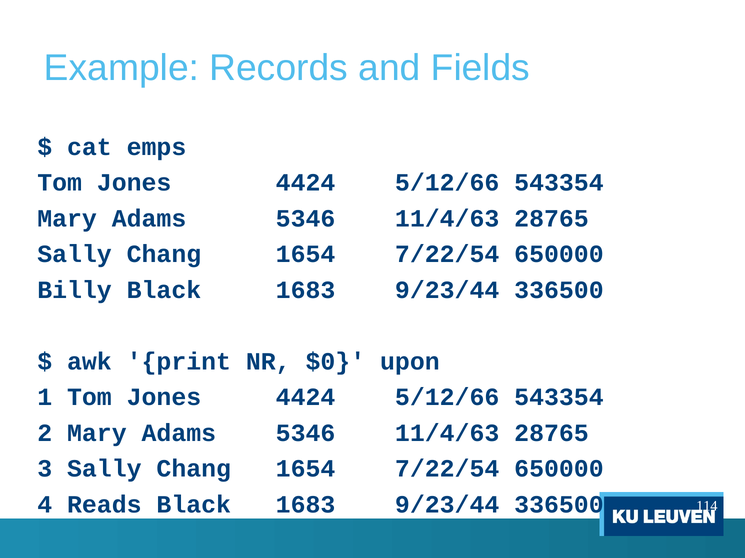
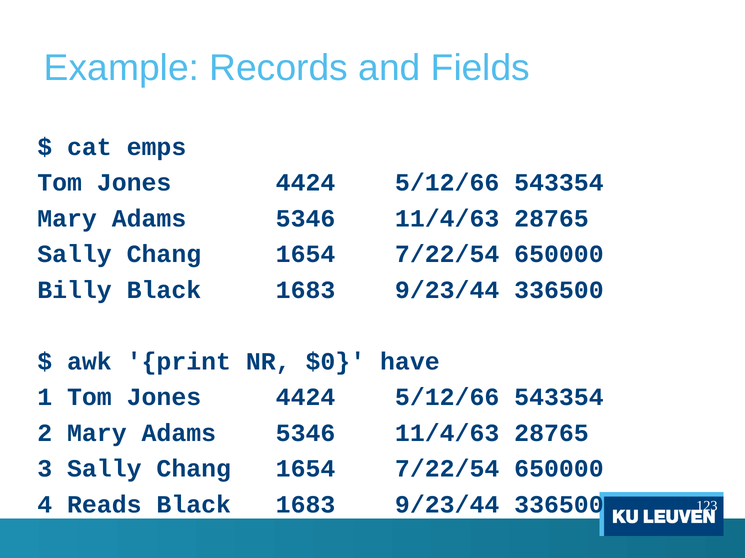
upon: upon -> have
114: 114 -> 123
